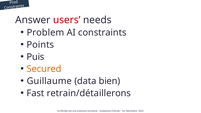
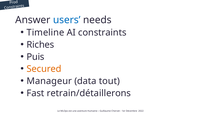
users colour: red -> blue
Problem: Problem -> Timeline
Points: Points -> Riches
Guillaume at (49, 81): Guillaume -> Manageur
bien: bien -> tout
